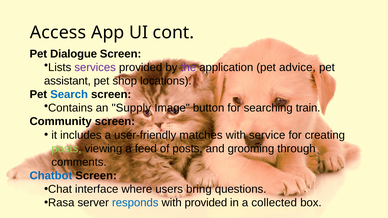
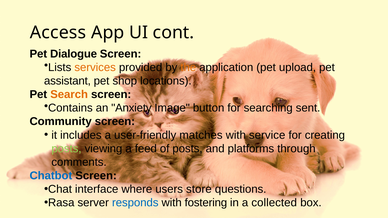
services colour: purple -> orange
the colour: purple -> orange
advice: advice -> upload
Search colour: blue -> orange
Supply: Supply -> Anxiety
train: train -> sent
grooming: grooming -> platforms
bring: bring -> store
with provided: provided -> fostering
